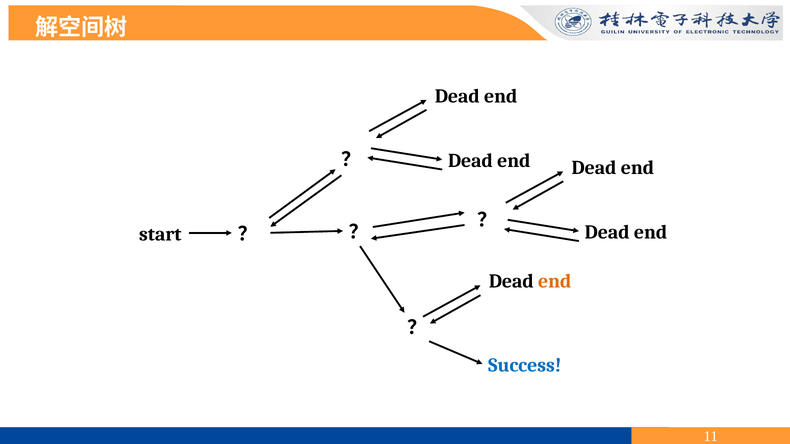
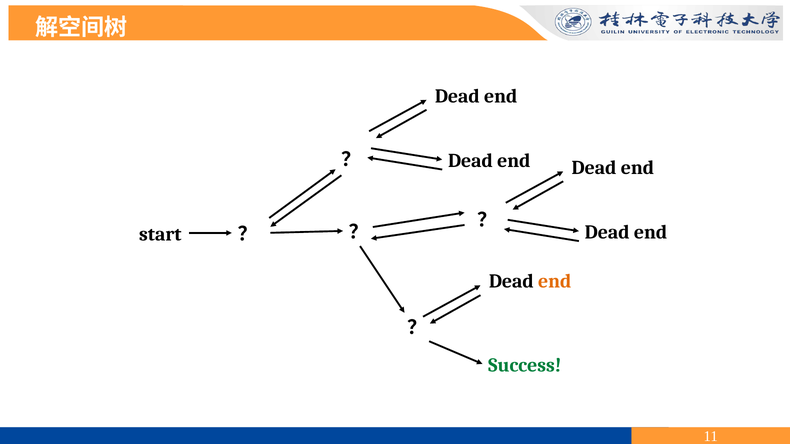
Success colour: blue -> green
